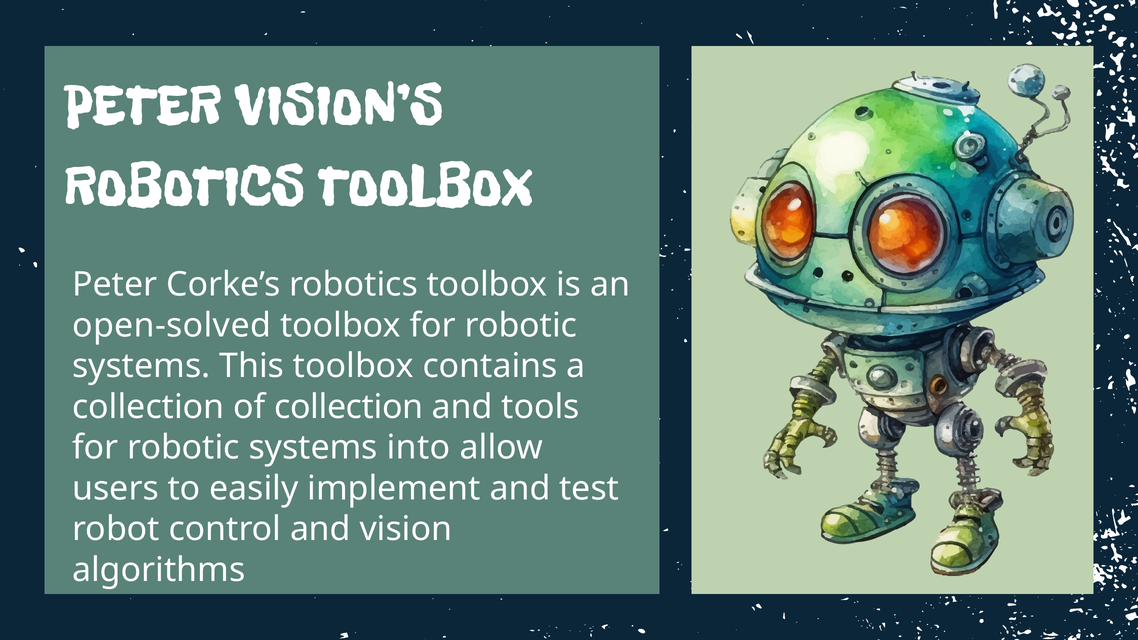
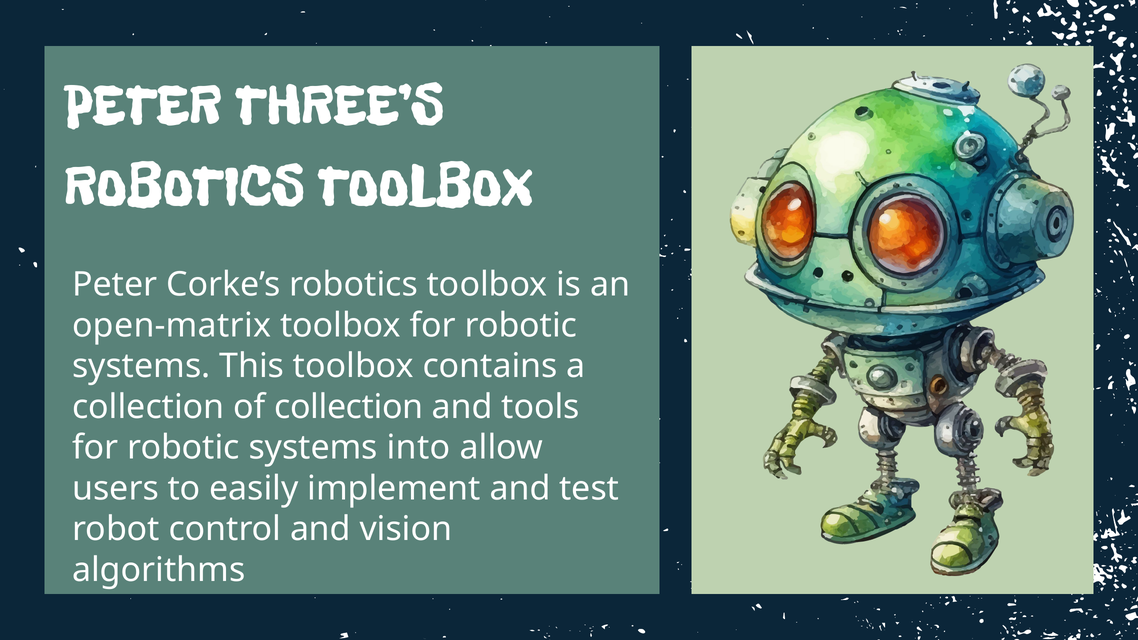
VISION’S: VISION’S -> THREE’S
open-solved: open-solved -> open-matrix
